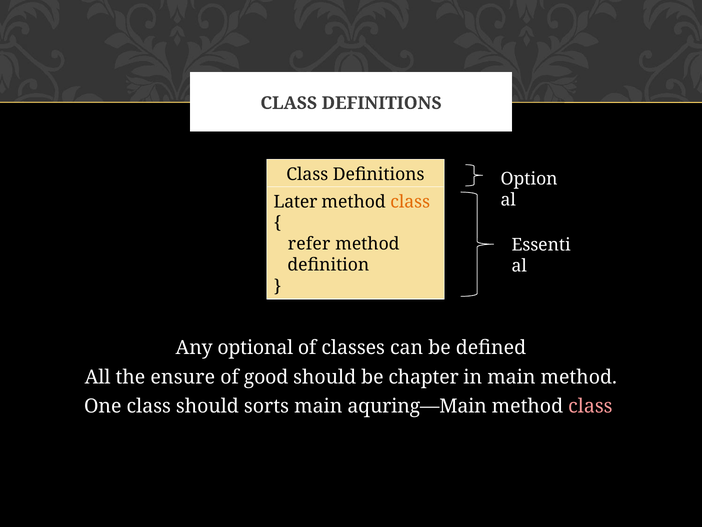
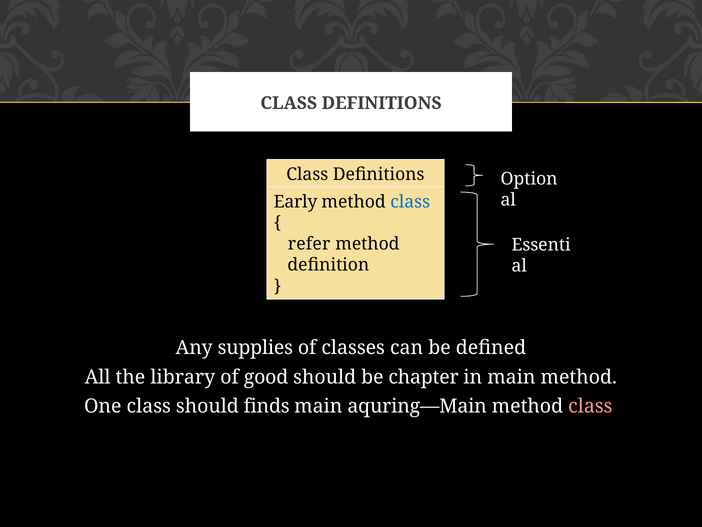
Later: Later -> Early
class at (410, 202) colour: orange -> blue
optional: optional -> supplies
ensure: ensure -> library
sorts: sorts -> finds
